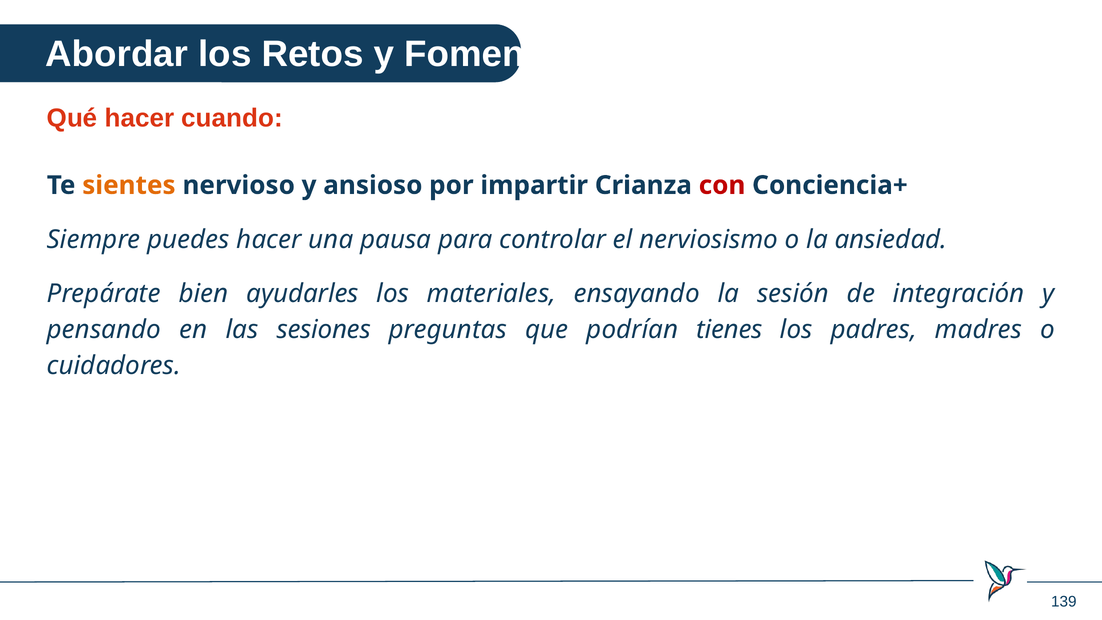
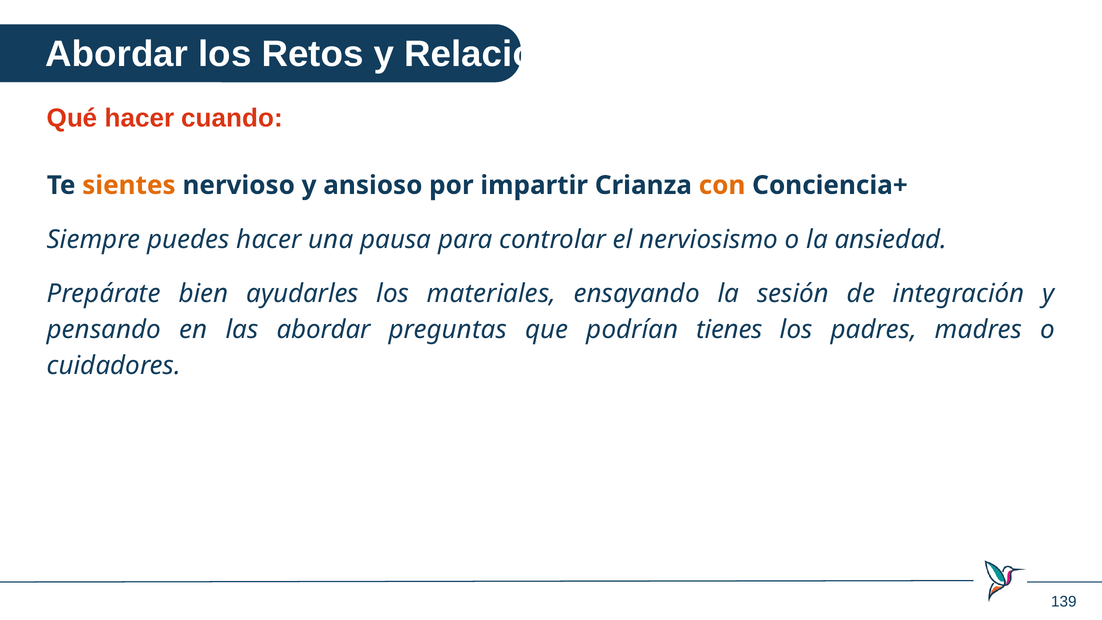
Fomenta: Fomenta -> Relación
con colour: red -> orange
las sesiones: sesiones -> abordar
